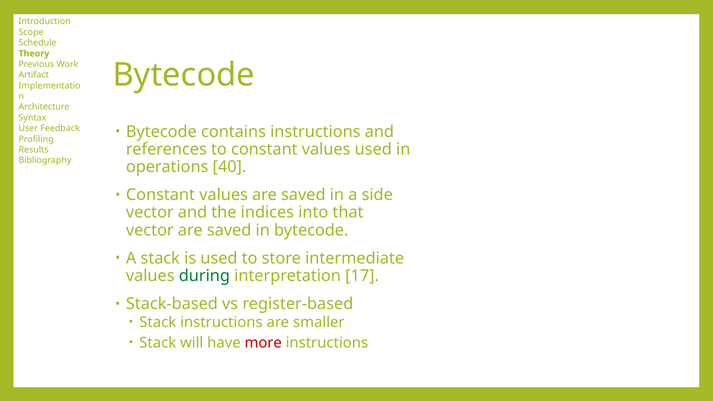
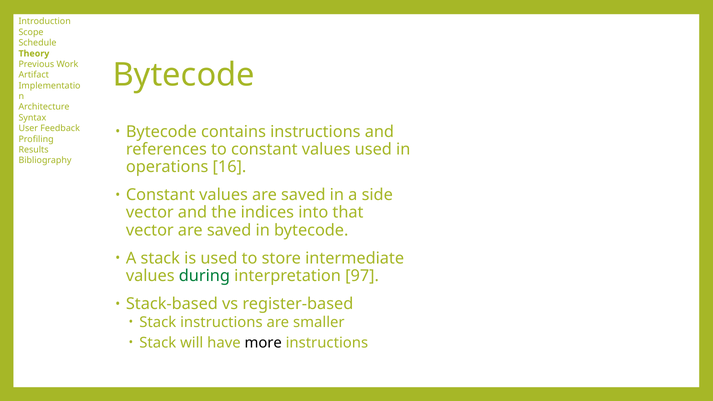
40: 40 -> 16
17: 17 -> 97
more colour: red -> black
